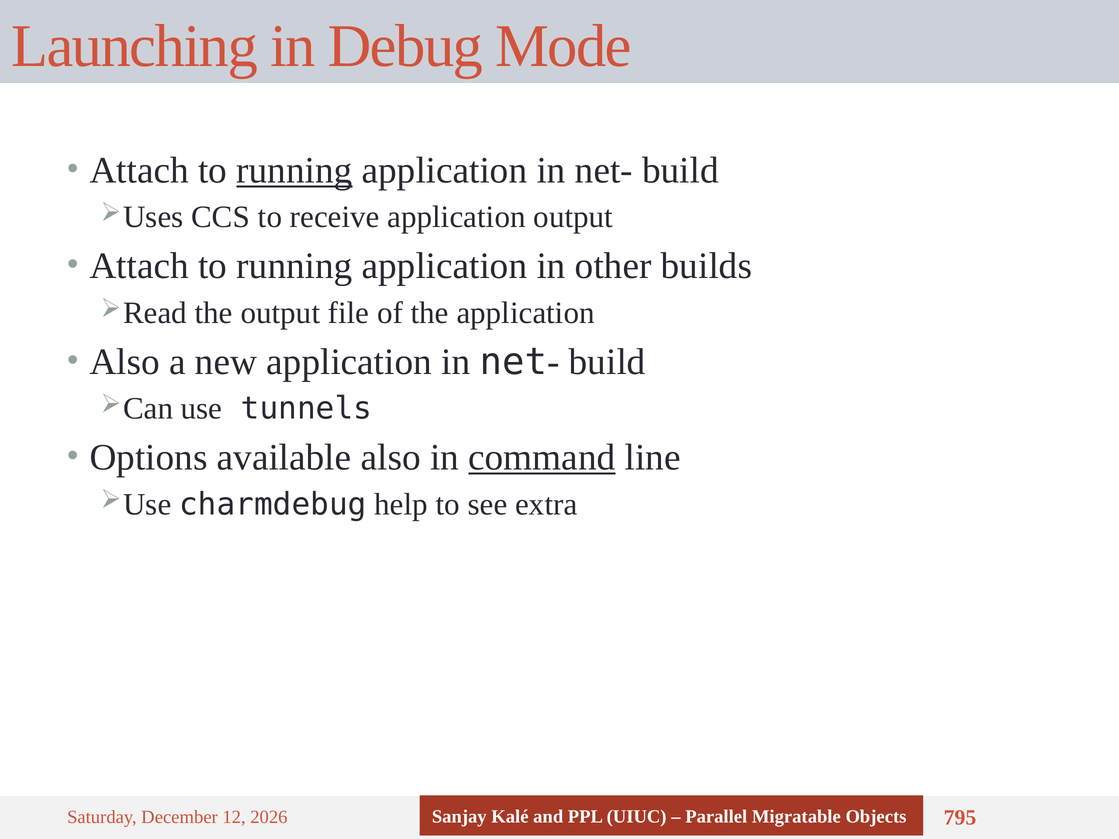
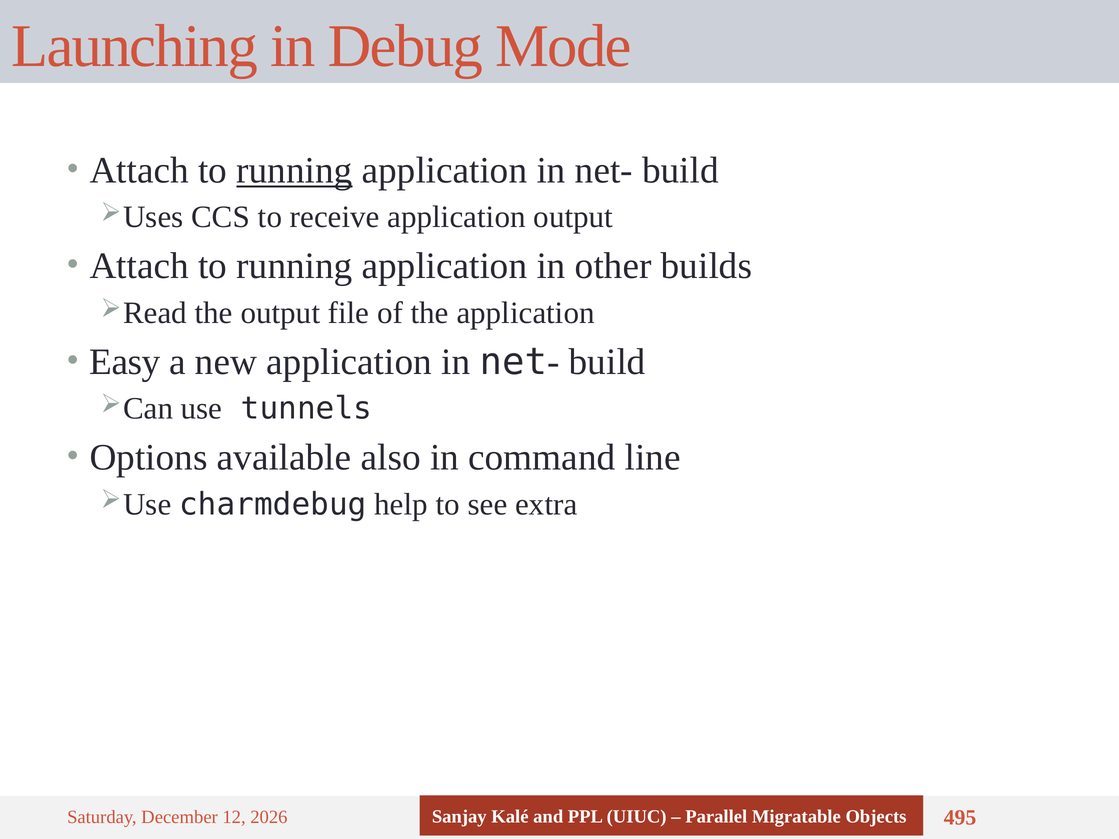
Also at (125, 362): Also -> Easy
command underline: present -> none
795: 795 -> 495
